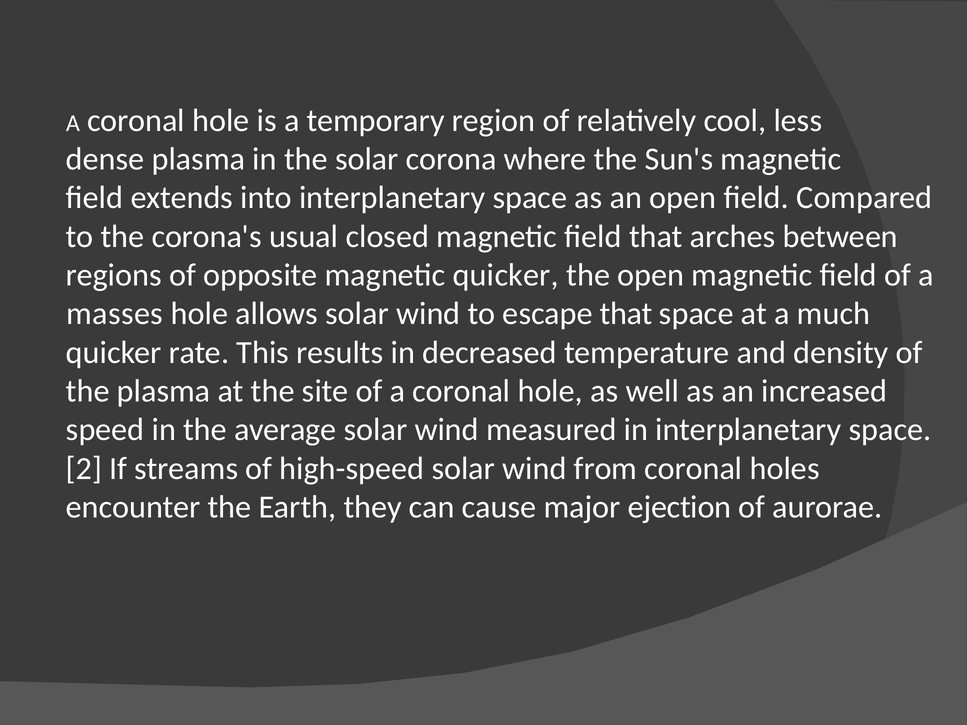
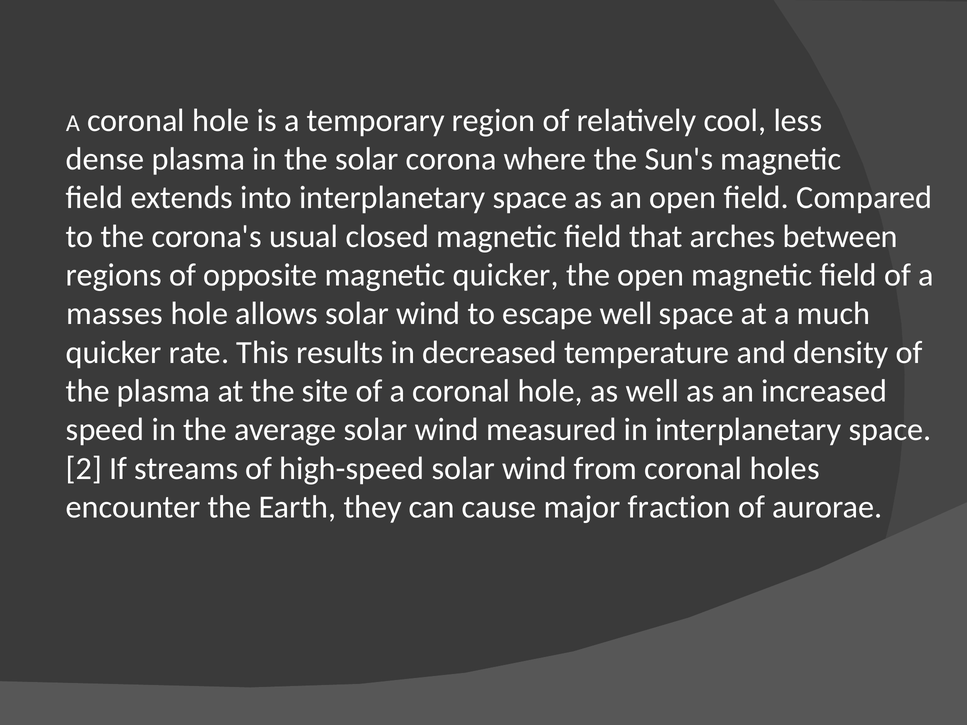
escape that: that -> well
ejection: ejection -> fraction
